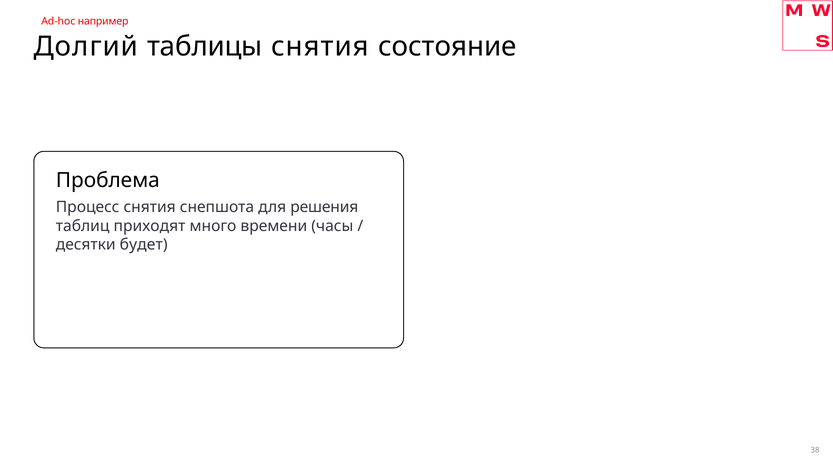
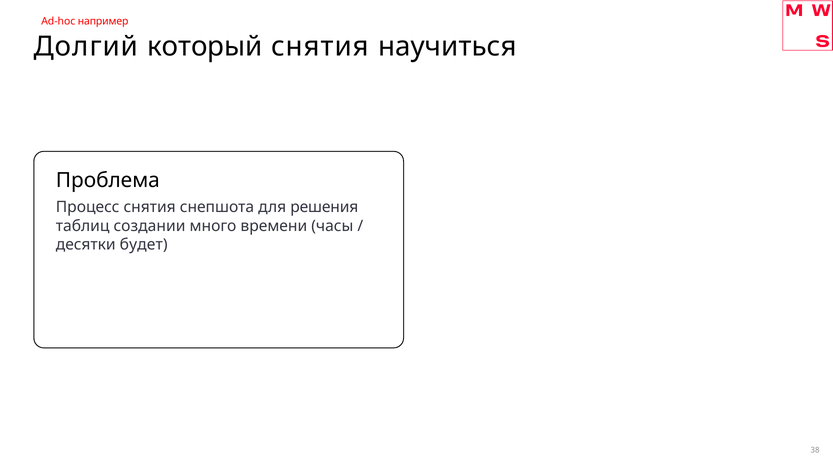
таблицы: таблицы -> который
состояние: состояние -> научиться
приходят: приходят -> создании
